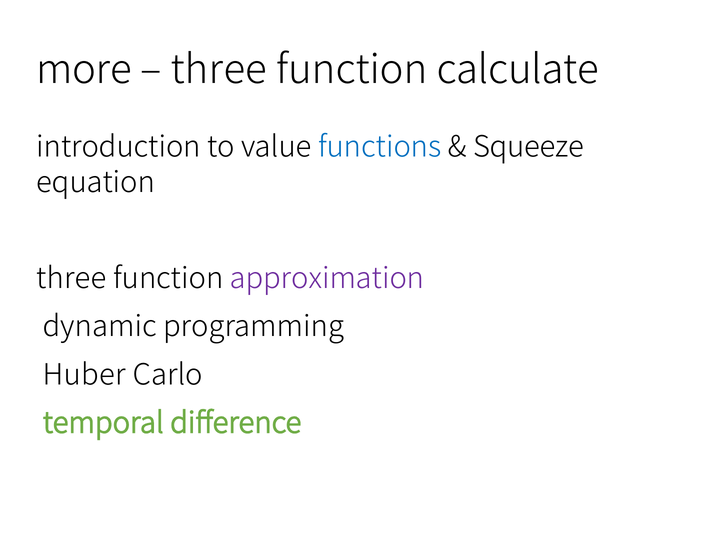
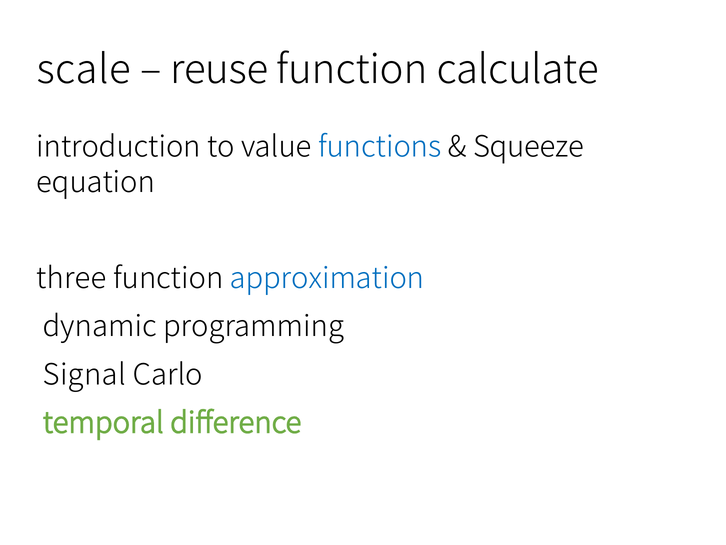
more: more -> scale
three at (219, 70): three -> reuse
approximation colour: purple -> blue
Huber: Huber -> Signal
